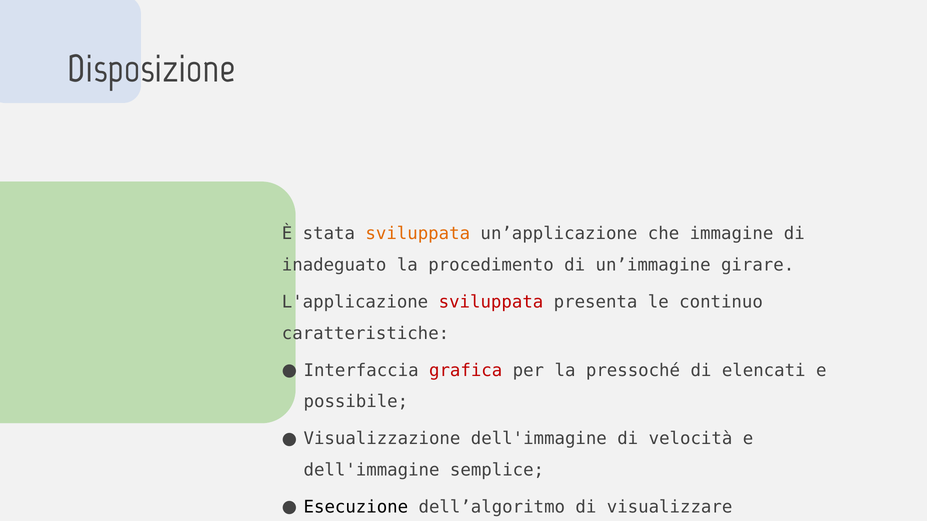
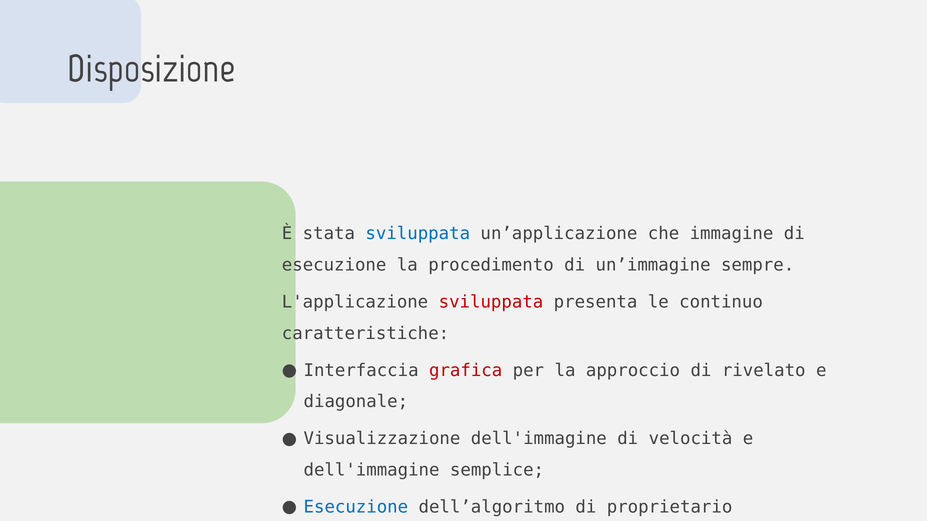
sviluppata at (418, 234) colour: orange -> blue
inadeguato at (334, 265): inadeguato -> esecuzione
girare: girare -> sempre
pressoché: pressoché -> approccio
elencati: elencati -> rivelato
possibile: possibile -> diagonale
Esecuzione at (356, 507) colour: black -> blue
visualizzare: visualizzare -> proprietario
